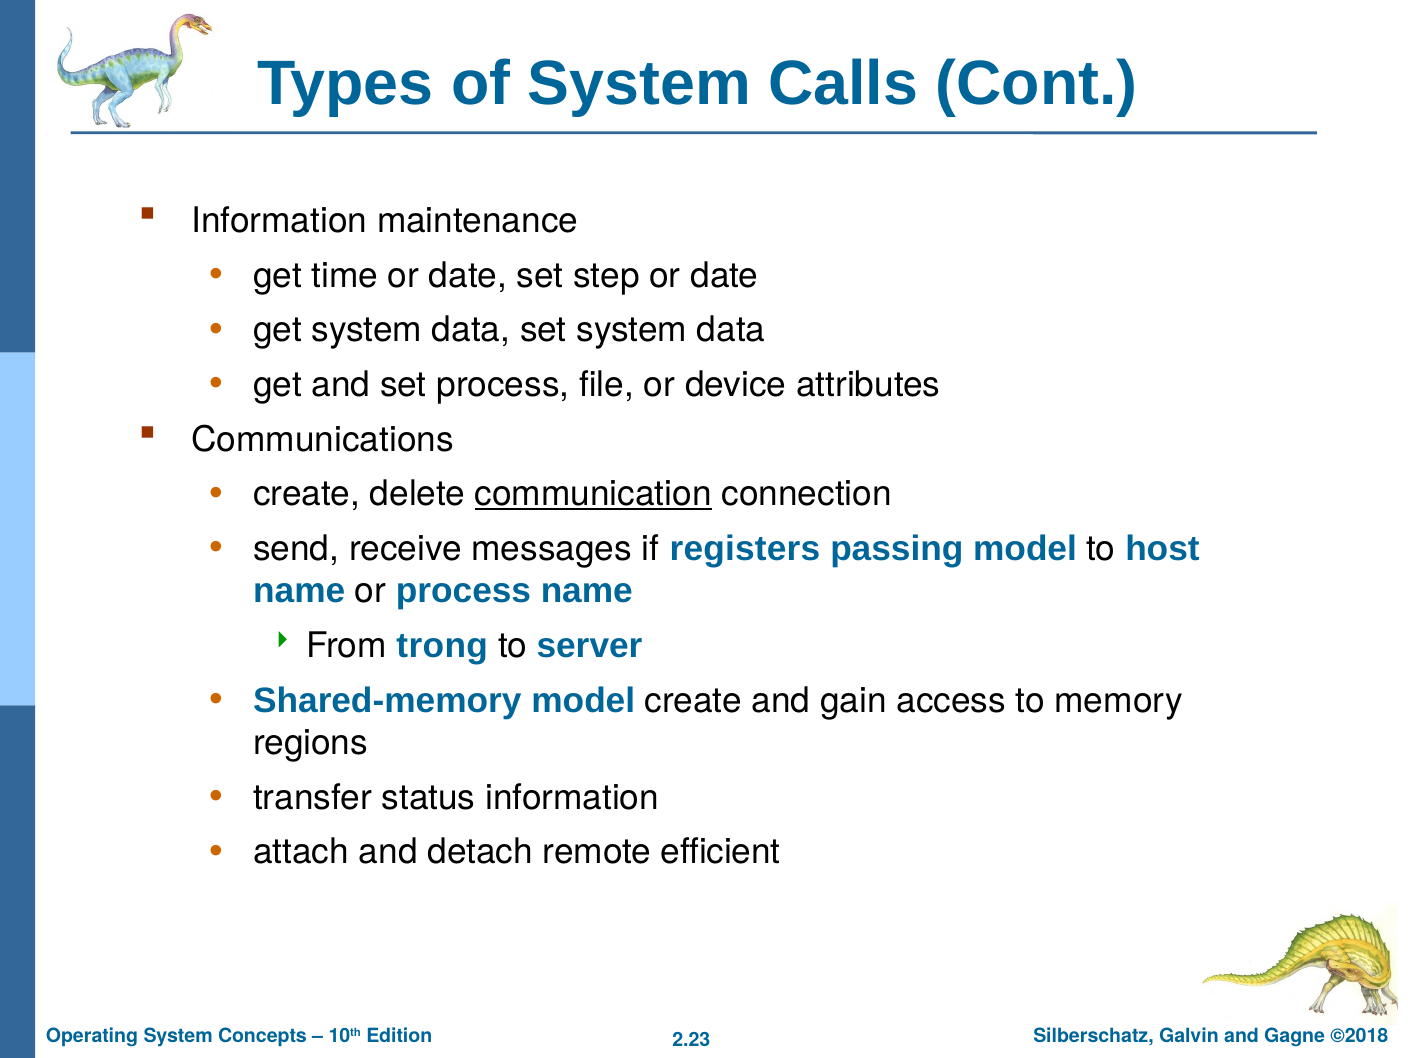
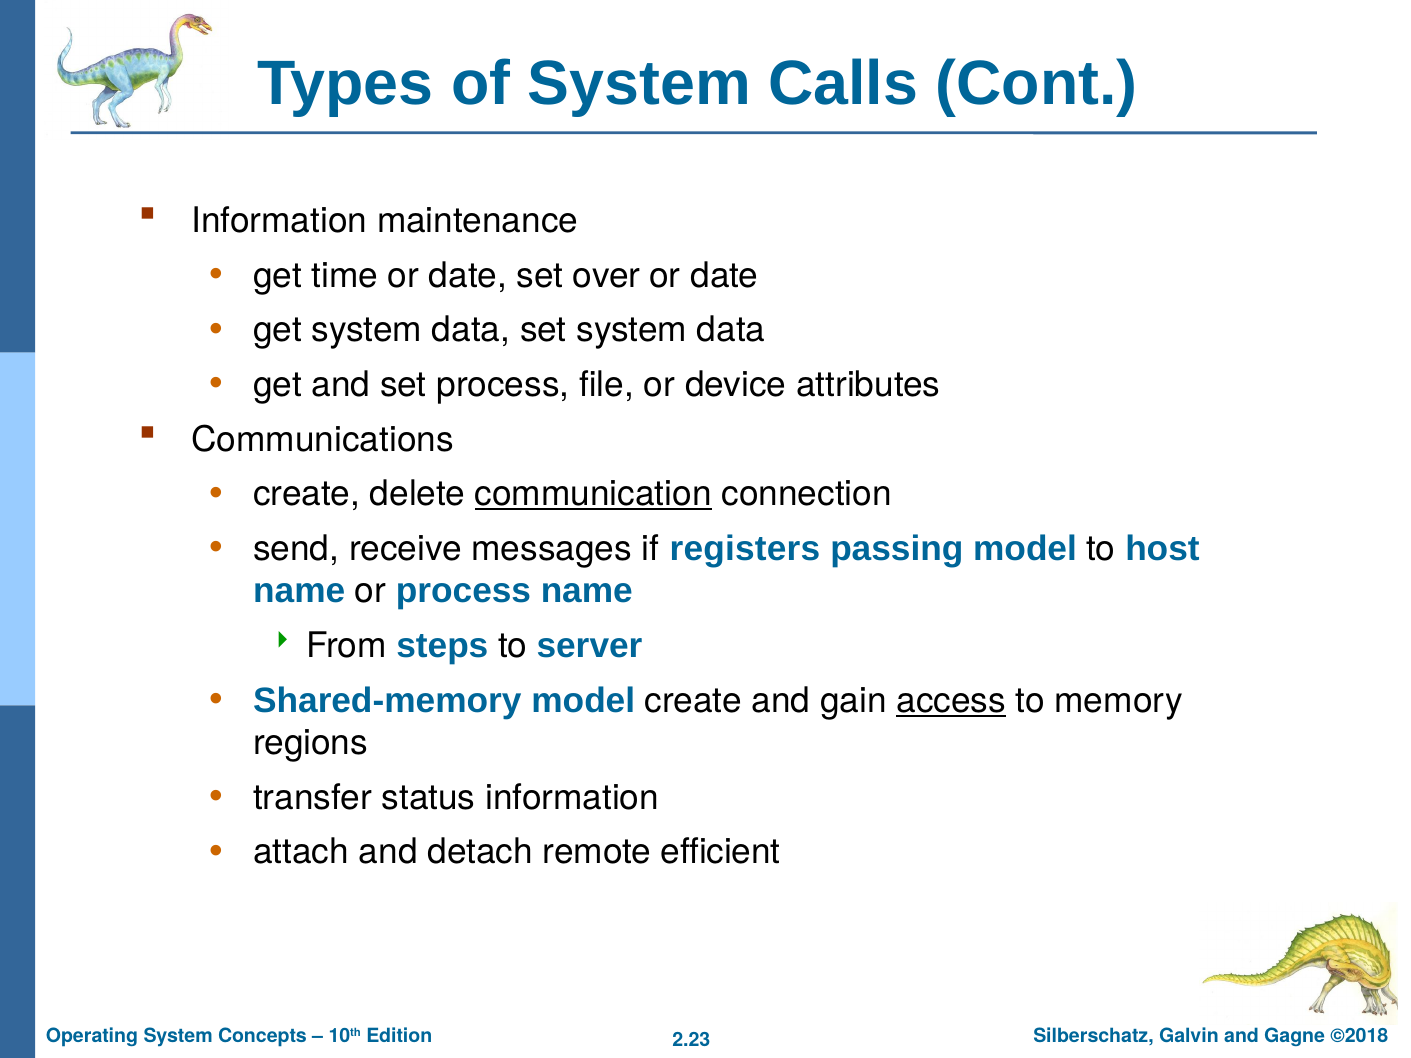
step: step -> over
trong: trong -> steps
access underline: none -> present
